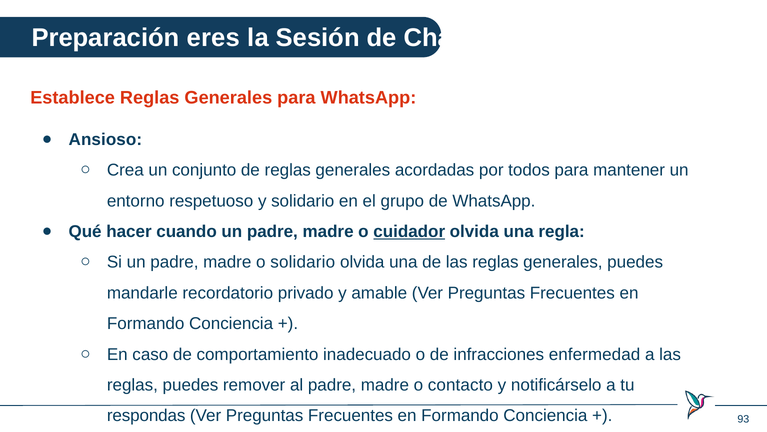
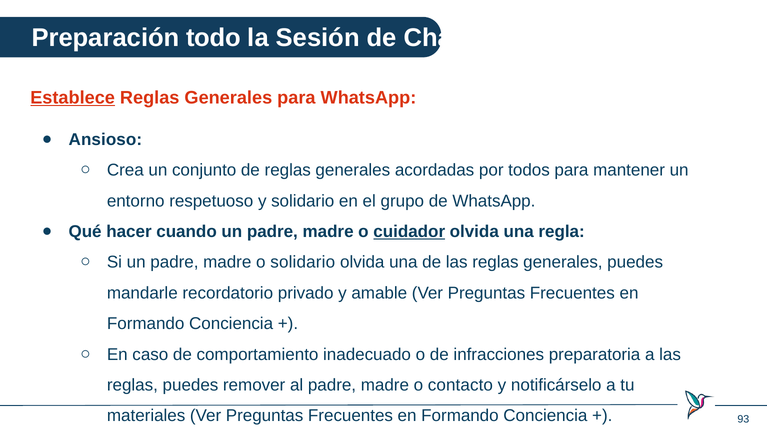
eres: eres -> todo
Establece underline: none -> present
enfermedad: enfermedad -> preparatoria
respondas: respondas -> materiales
